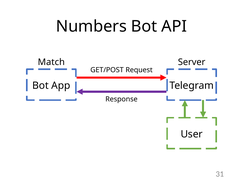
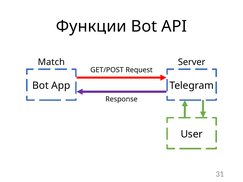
Numbers: Numbers -> Функции
